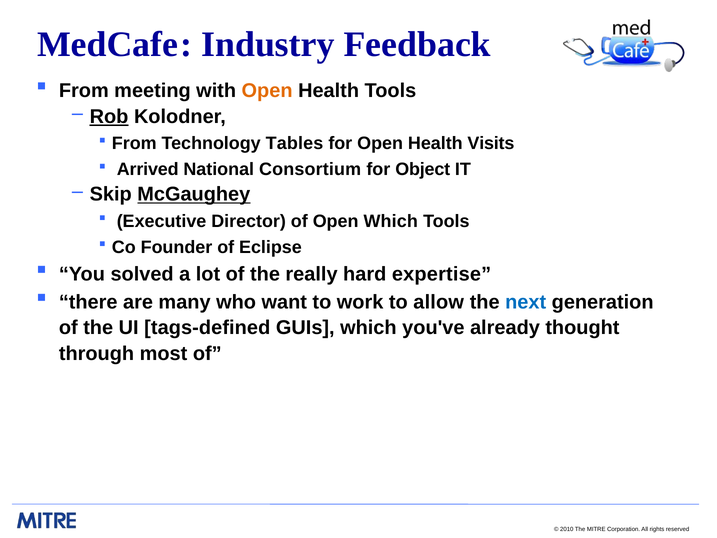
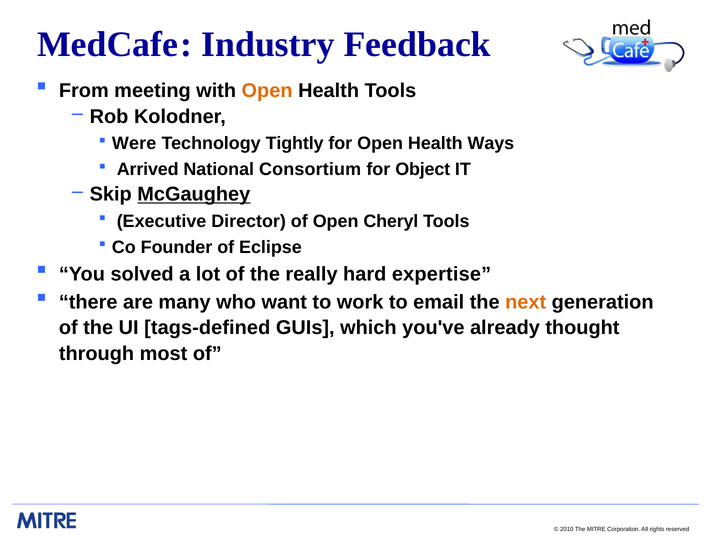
Rob underline: present -> none
From at (134, 143): From -> Were
Tables: Tables -> Tightly
Visits: Visits -> Ways
Open Which: Which -> Cheryl
allow: allow -> email
next colour: blue -> orange
